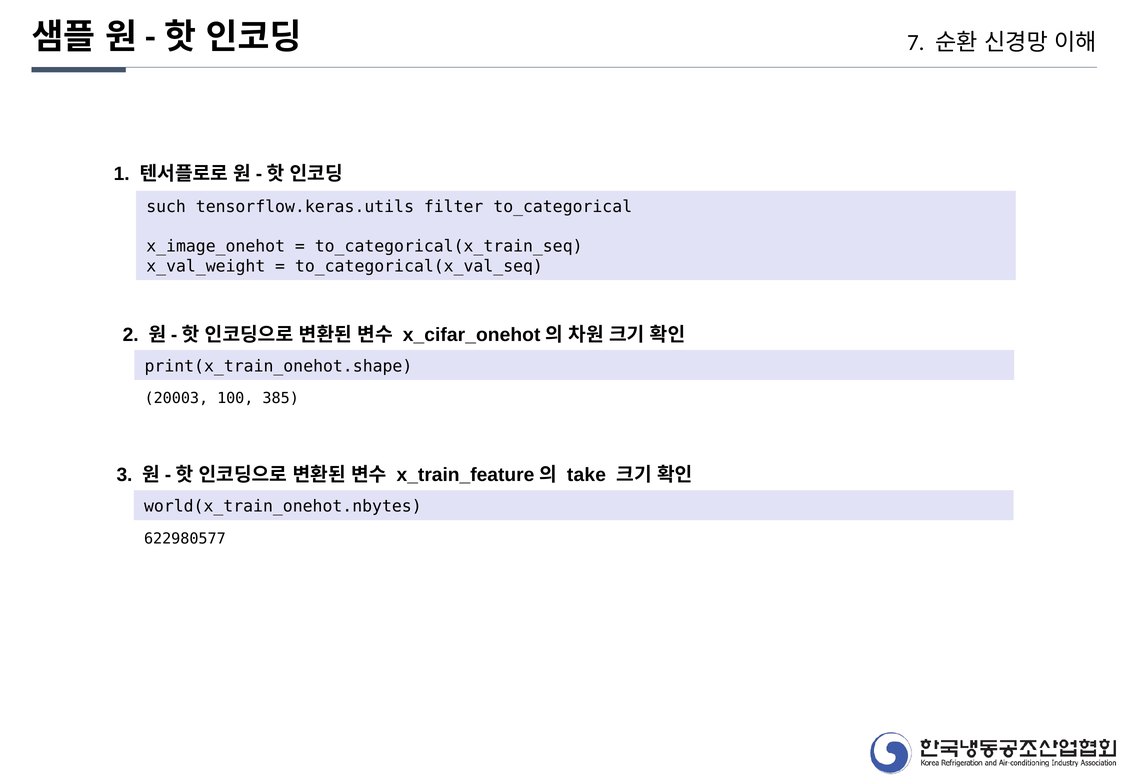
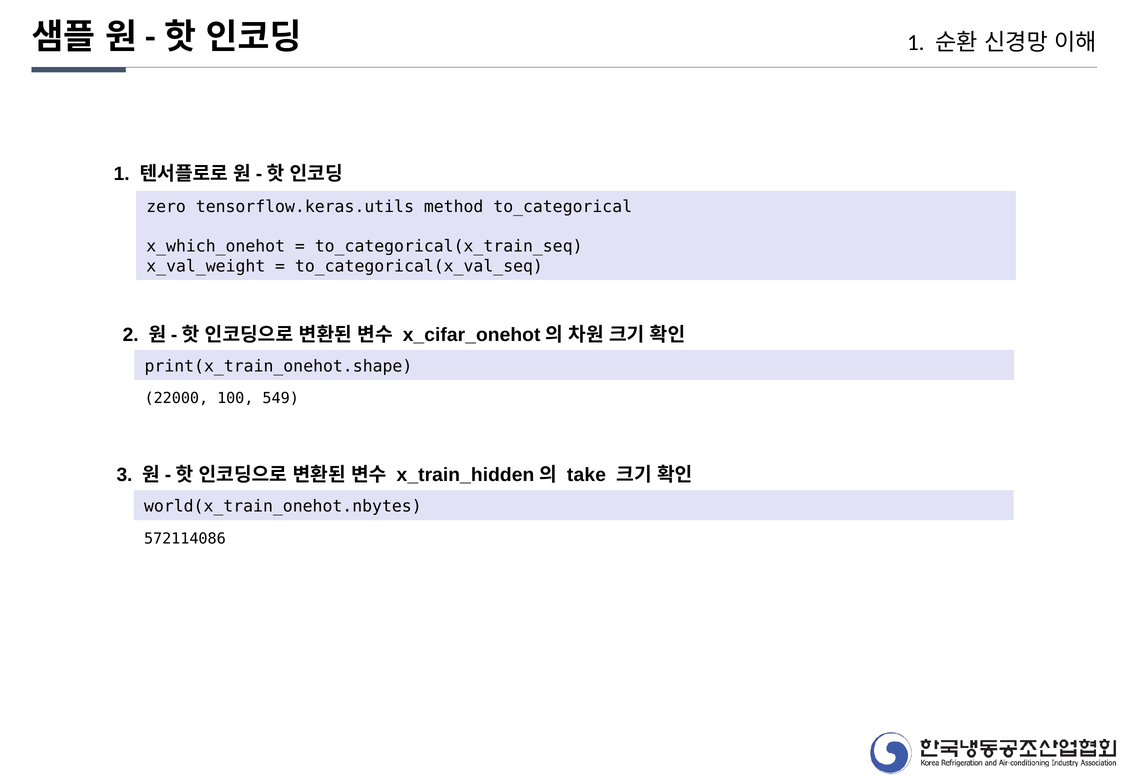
7 at (916, 43): 7 -> 1
such: such -> zero
filter: filter -> method
x_image_onehot: x_image_onehot -> x_which_onehot
20003: 20003 -> 22000
385: 385 -> 549
x_train_feature: x_train_feature -> x_train_hidden
622980577: 622980577 -> 572114086
